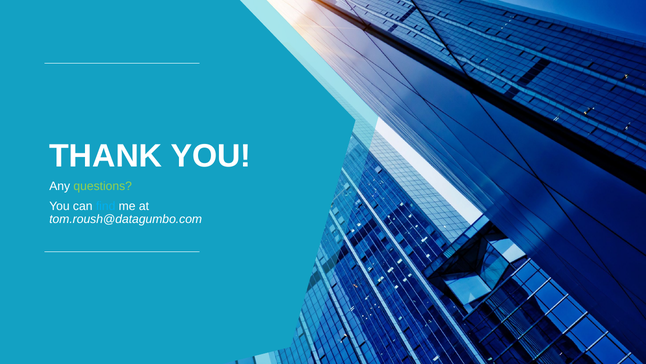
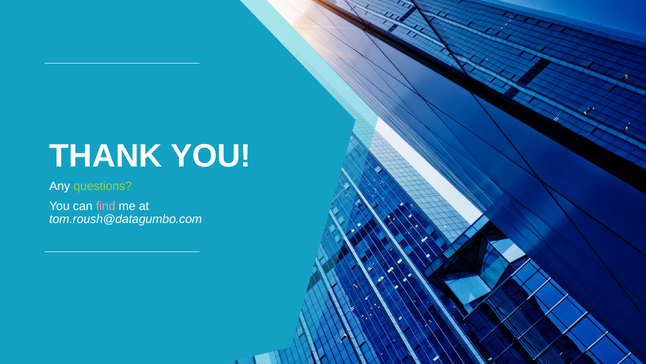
find colour: light blue -> pink
